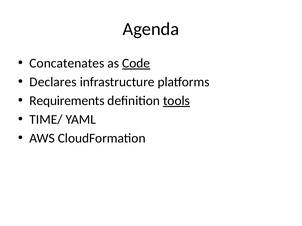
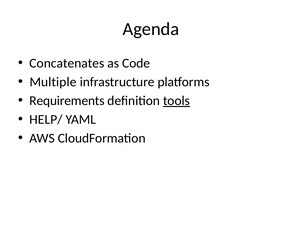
Code underline: present -> none
Declares: Declares -> Multiple
TIME/: TIME/ -> HELP/
